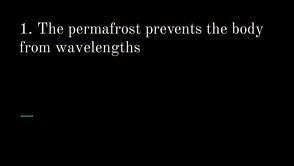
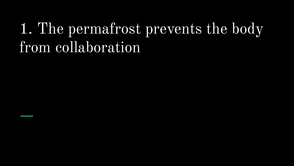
wavelengths: wavelengths -> collaboration
